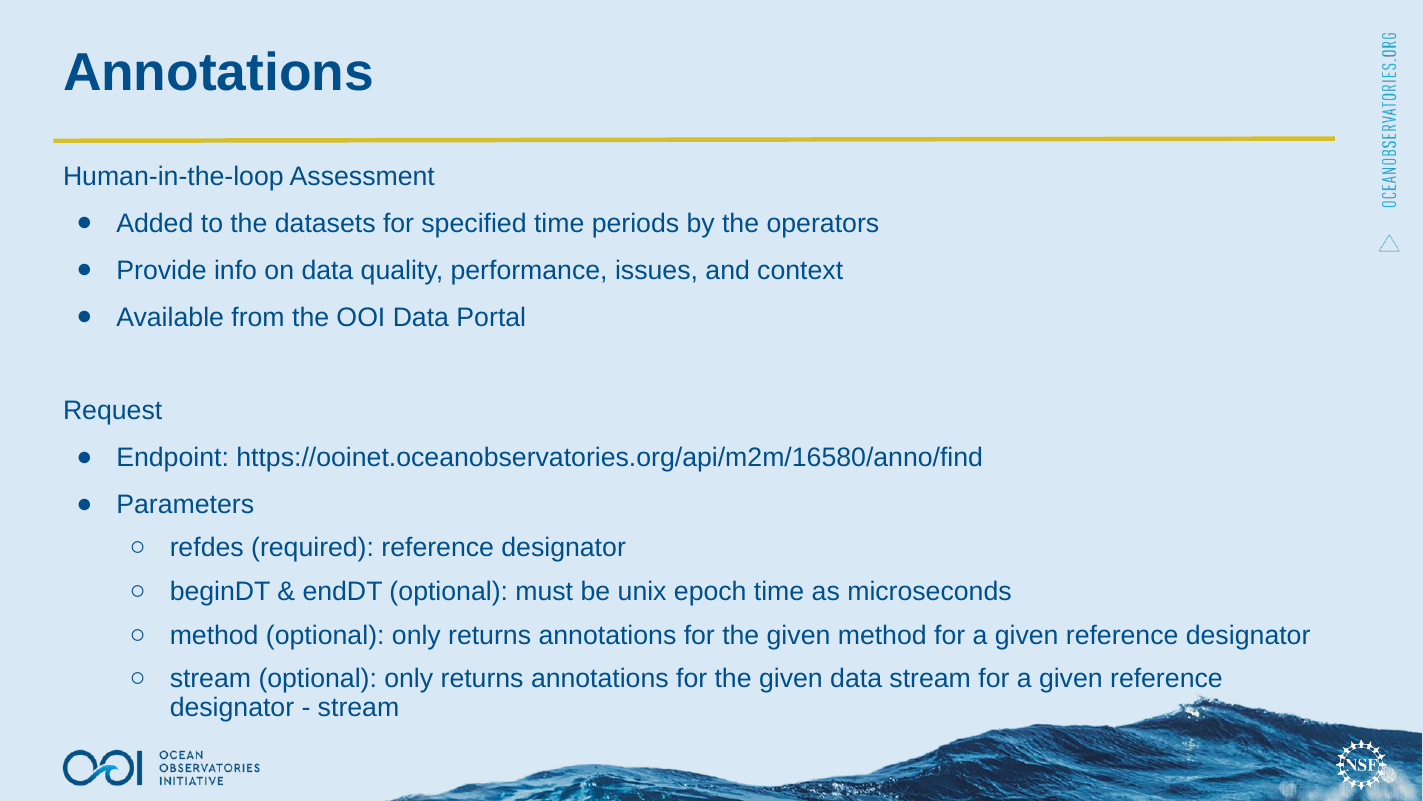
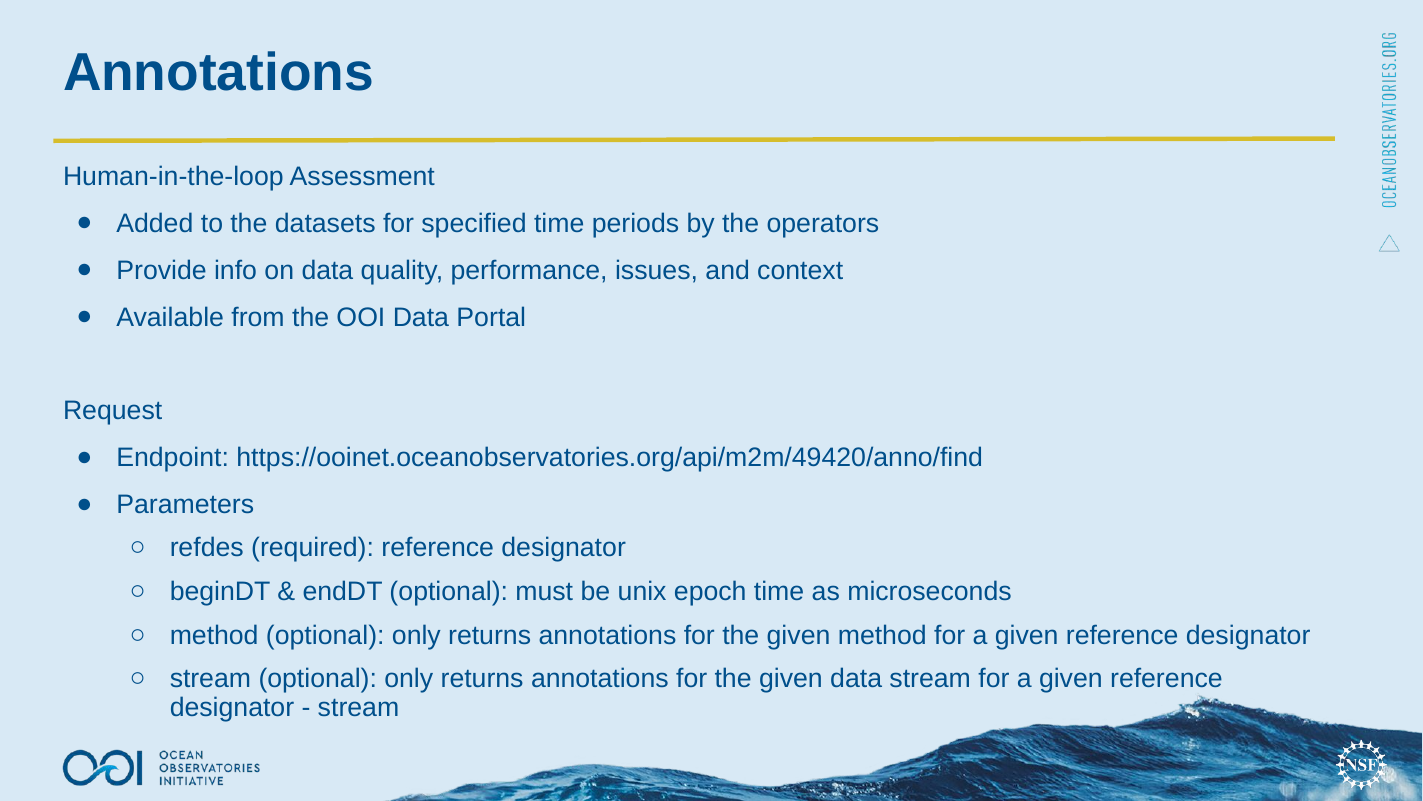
https://ooinet.oceanobservatories.org/api/m2m/16580/anno/find: https://ooinet.oceanobservatories.org/api/m2m/16580/anno/find -> https://ooinet.oceanobservatories.org/api/m2m/49420/anno/find
